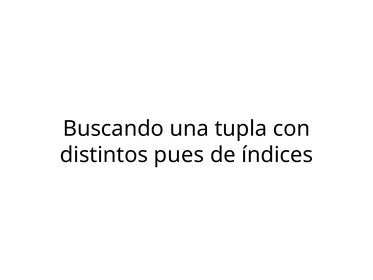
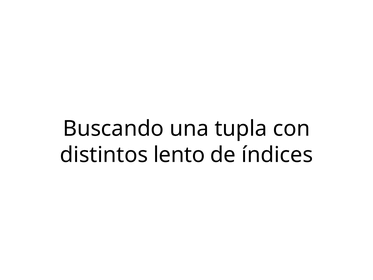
pues: pues -> lento
